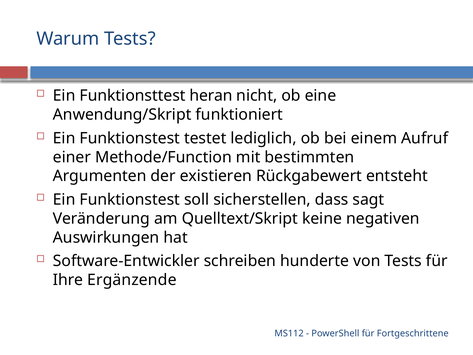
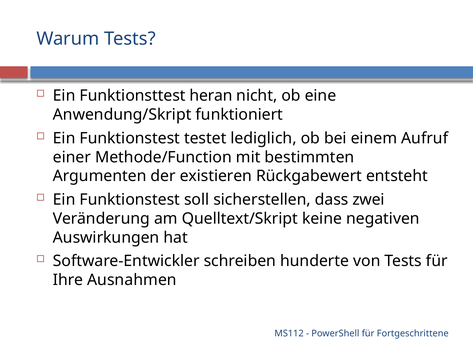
sagt: sagt -> zwei
Ergänzende: Ergänzende -> Ausnahmen
